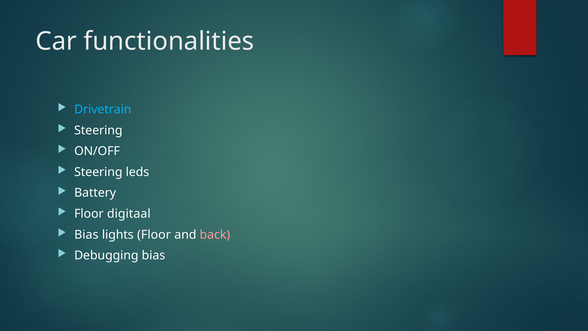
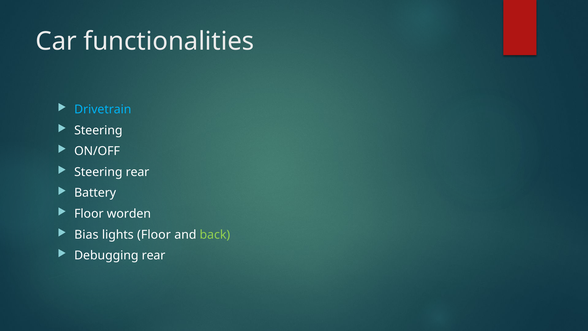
Steering leds: leds -> rear
digitaal: digitaal -> worden
back colour: pink -> light green
Debugging bias: bias -> rear
